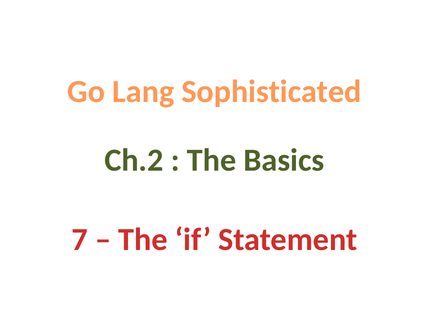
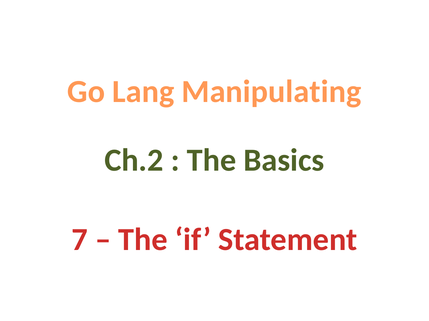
Sophisticated: Sophisticated -> Manipulating
